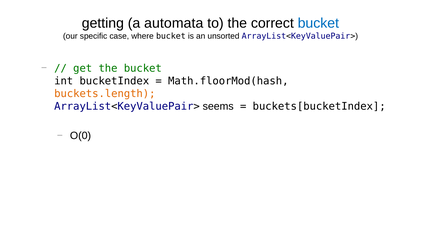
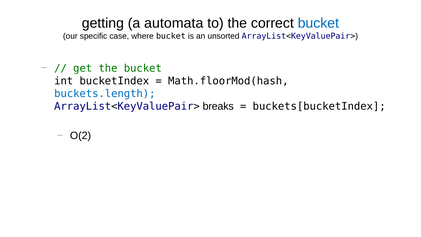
buckets.length colour: orange -> blue
seems: seems -> breaks
O(0: O(0 -> O(2
